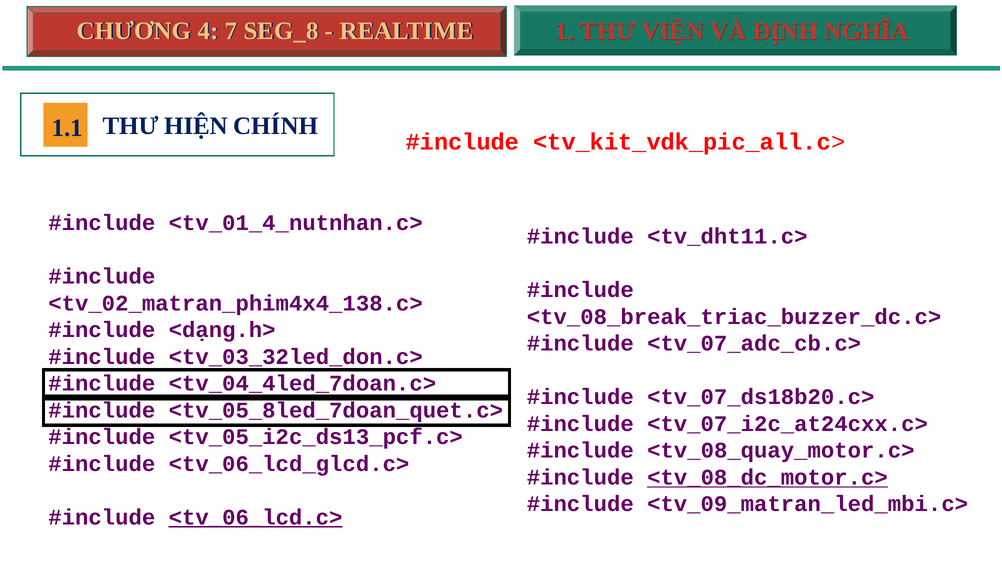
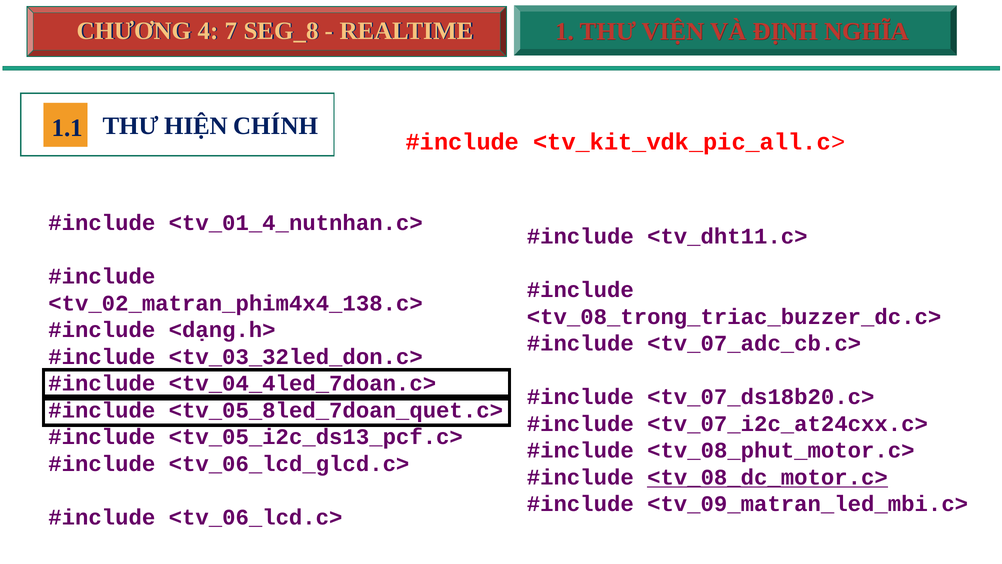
<tv_08_break_triac_buzzer_dc.c>: <tv_08_break_triac_buzzer_dc.c> -> <tv_08_trong_triac_buzzer_dc.c>
<tv_08_quay_motor.c>: <tv_08_quay_motor.c> -> <tv_08_phut_motor.c>
<tv_06_lcd.c> underline: present -> none
